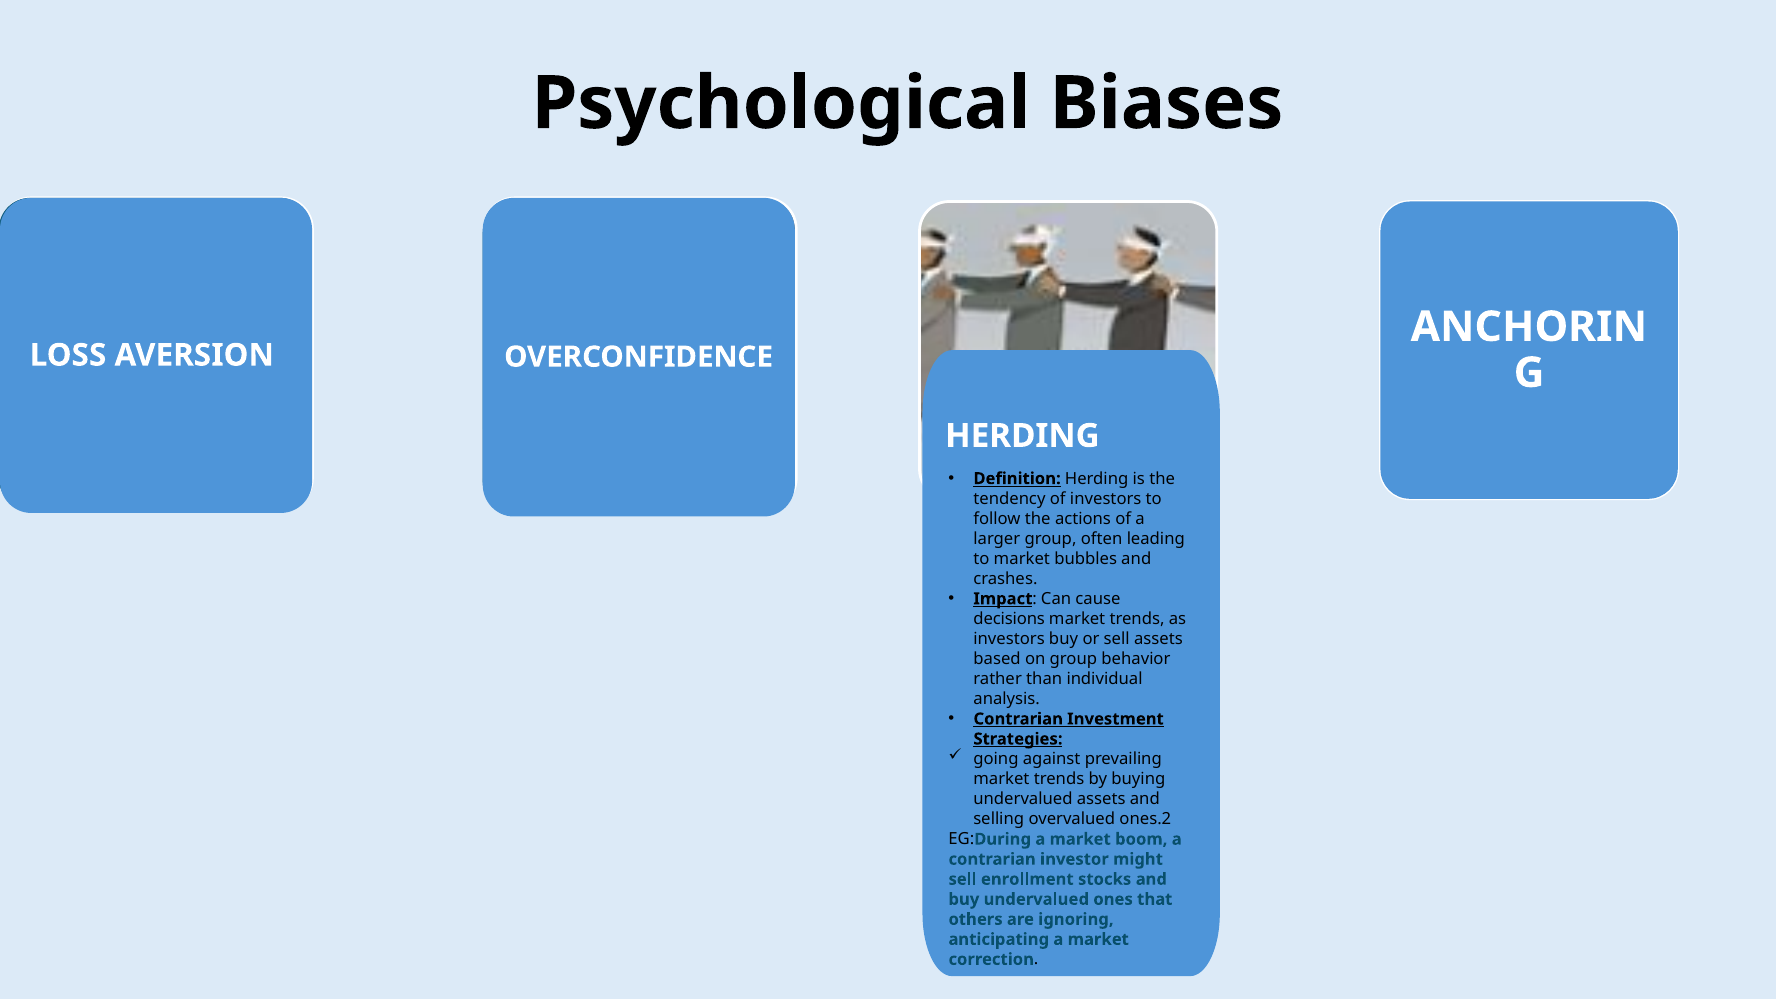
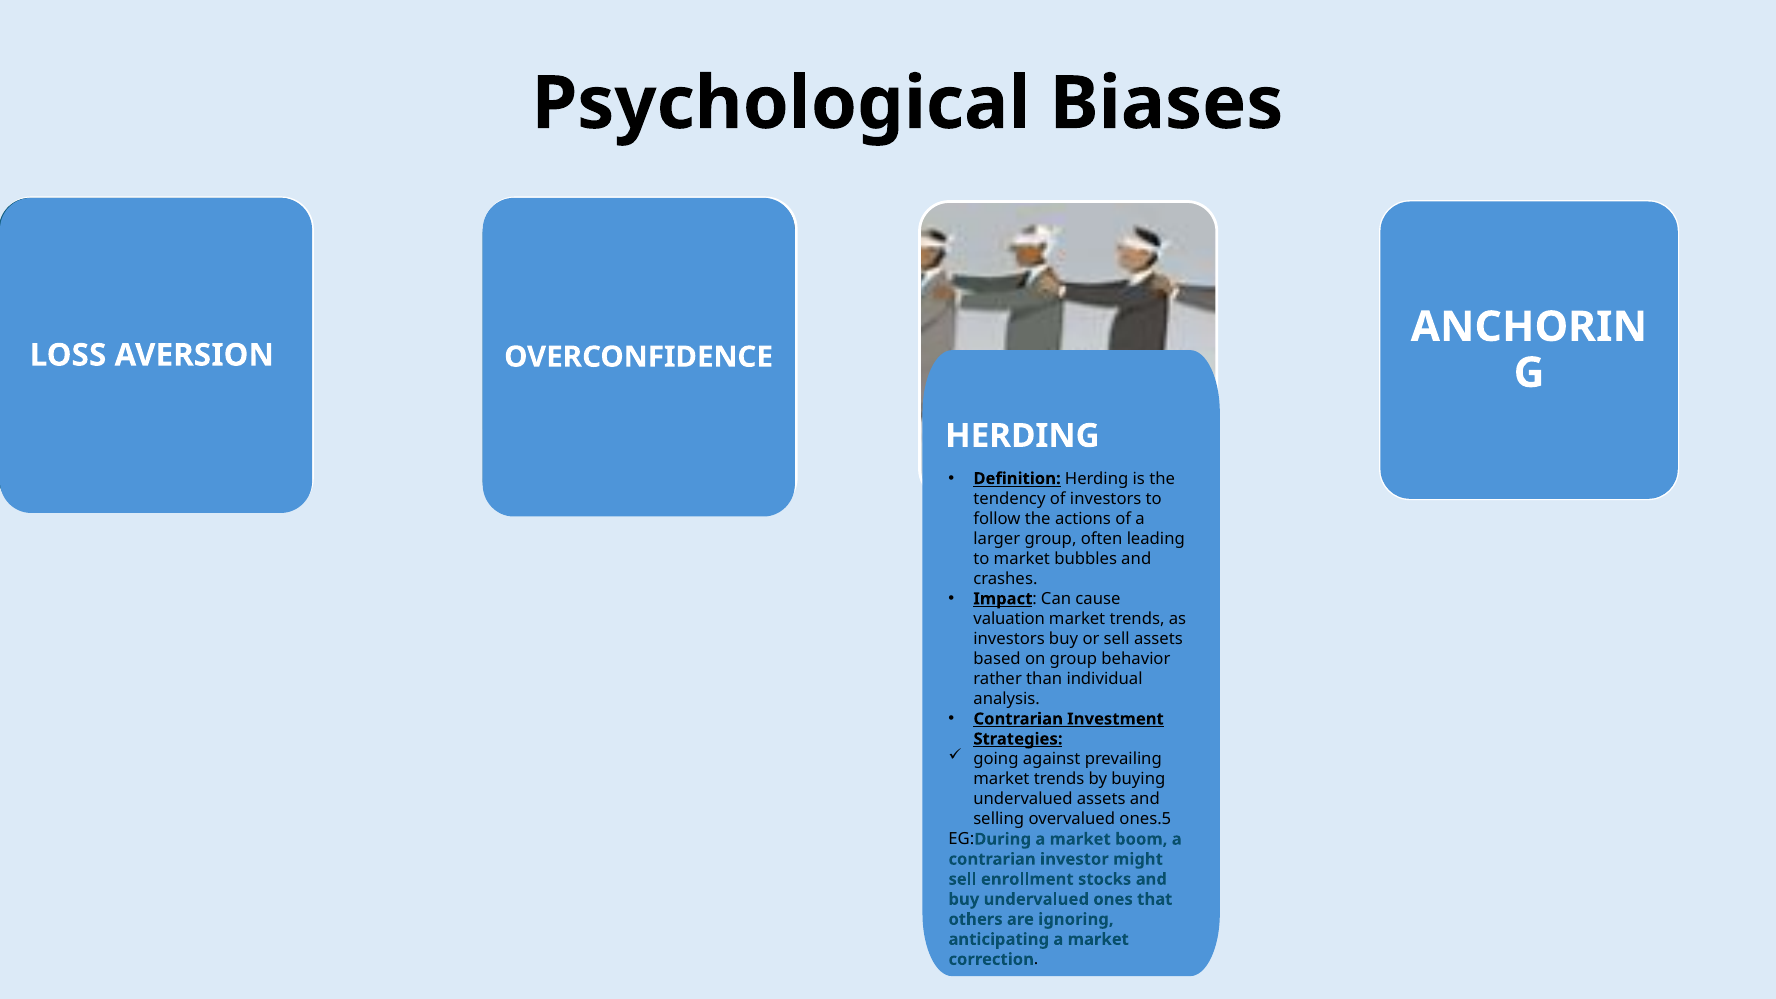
decisions: decisions -> valuation
ones.2: ones.2 -> ones.5
